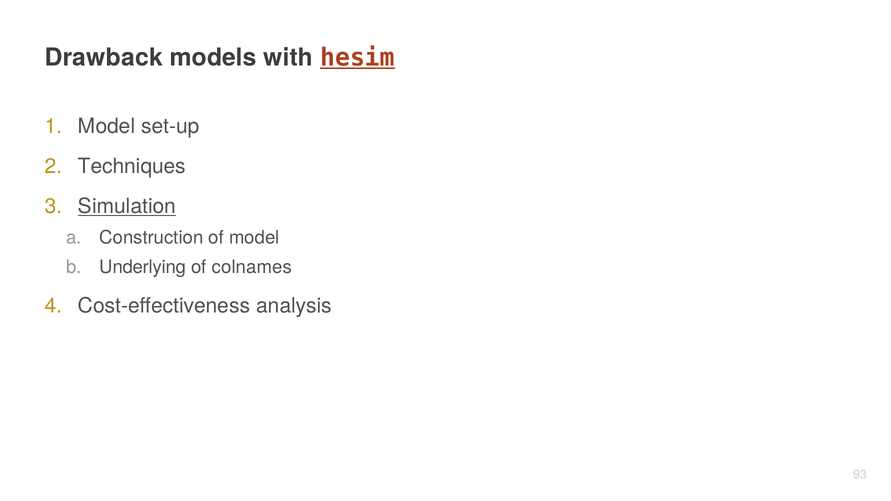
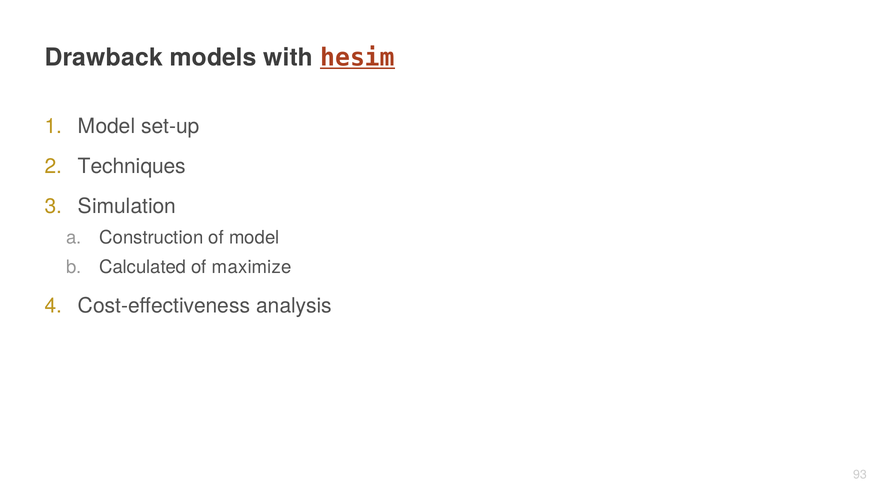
Simulation underline: present -> none
Underlying: Underlying -> Calculated
colnames: colnames -> maximize
